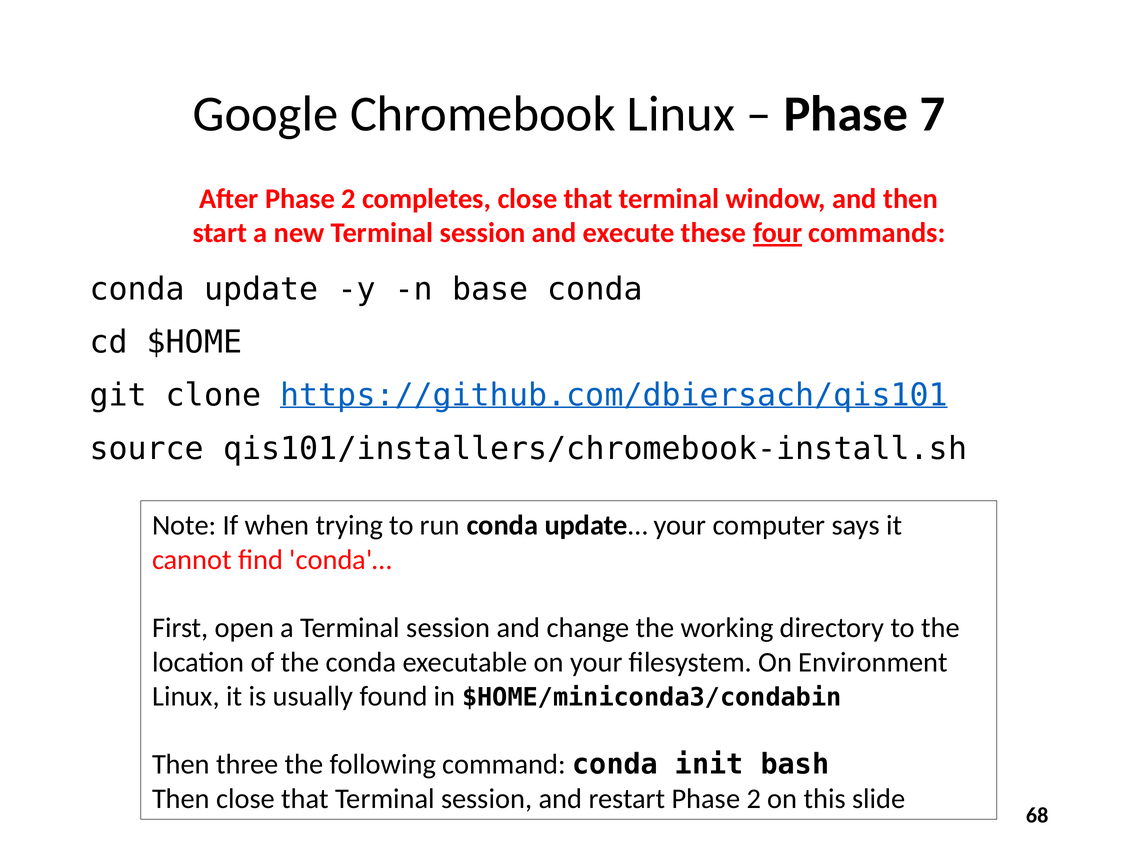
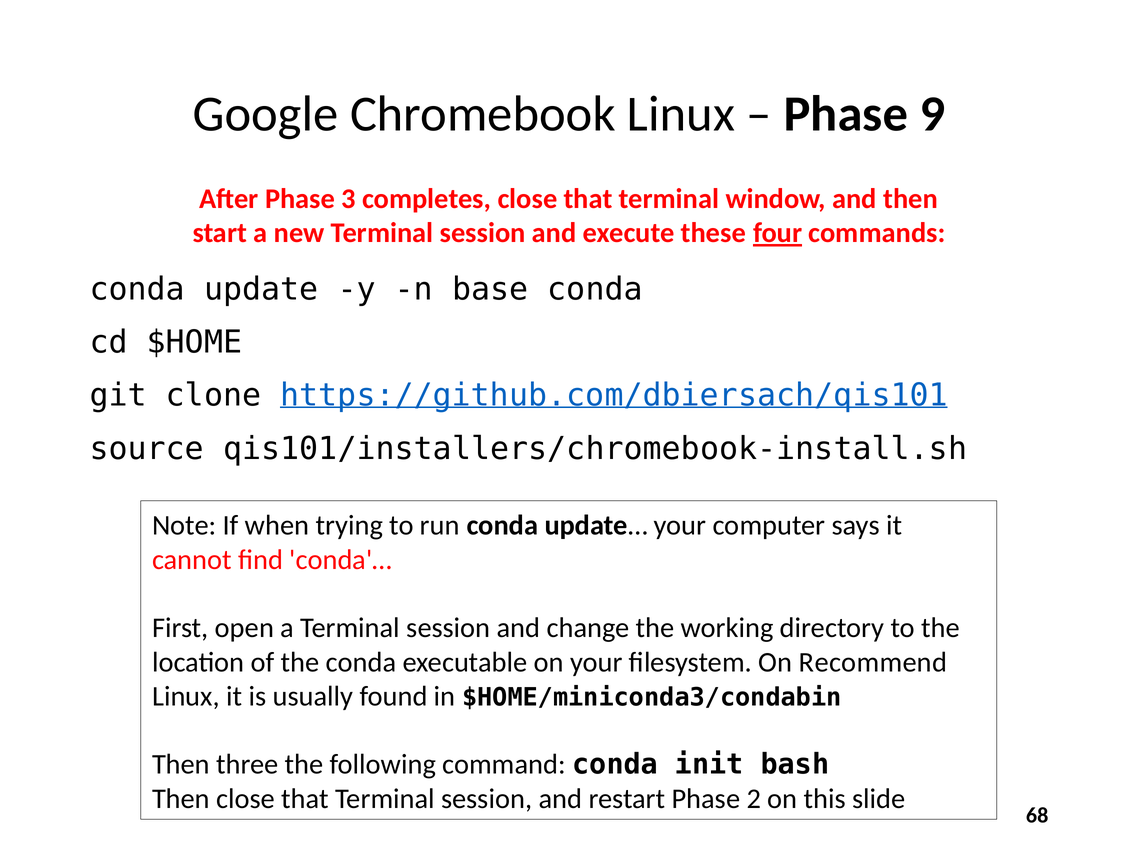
7: 7 -> 9
After Phase 2: 2 -> 3
Environment: Environment -> Recommend
